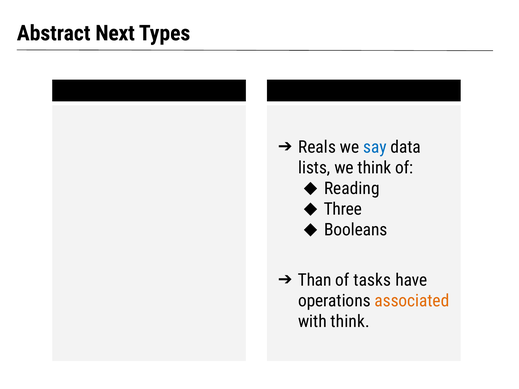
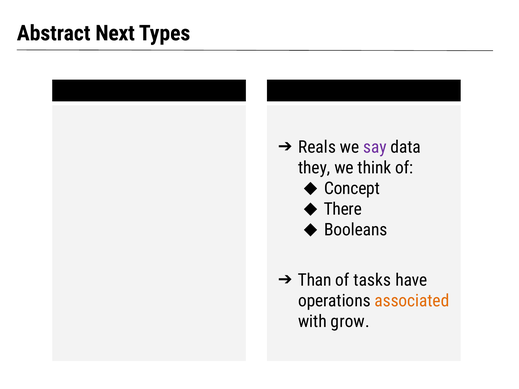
say colour: blue -> purple
lists: lists -> they
Reading: Reading -> Concept
Three: Three -> There
with think: think -> grow
